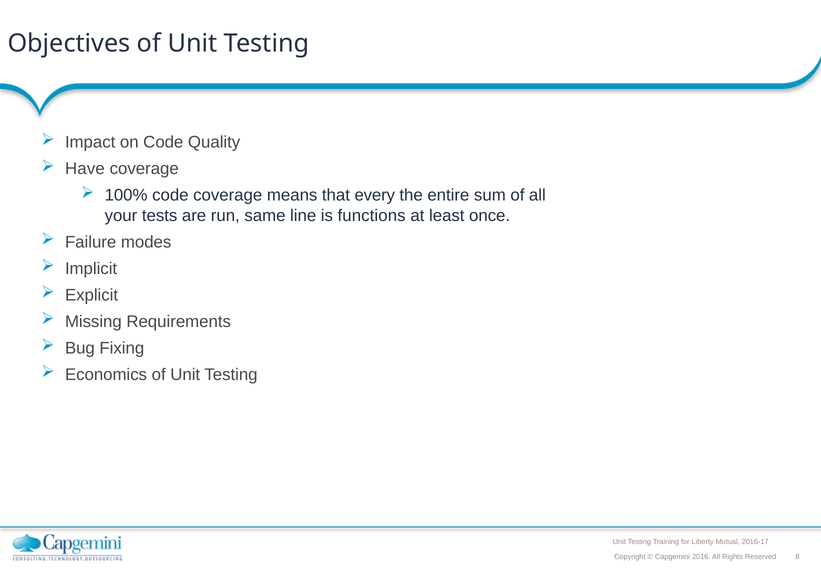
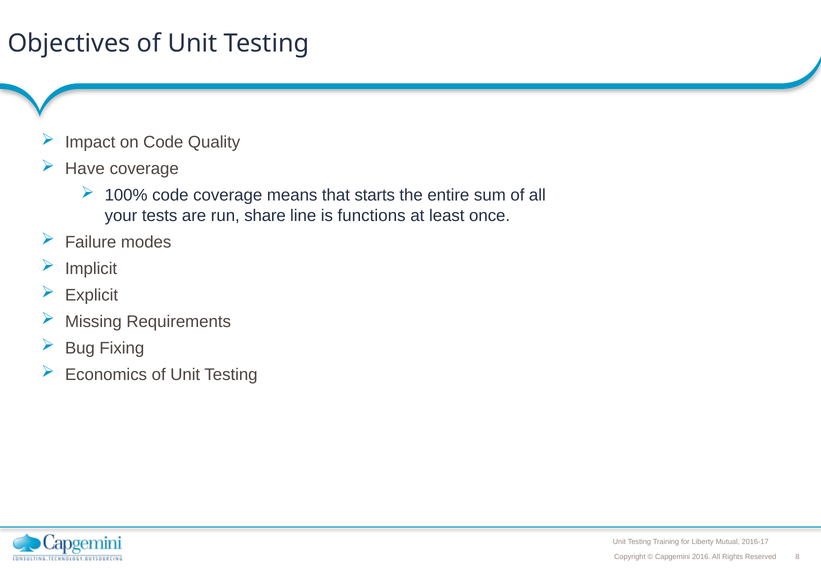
every: every -> starts
same: same -> share
